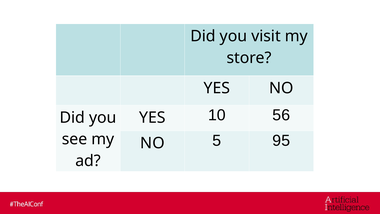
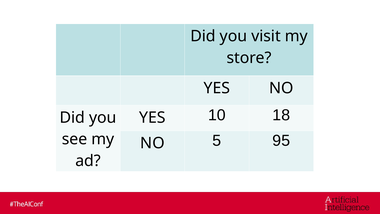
56: 56 -> 18
